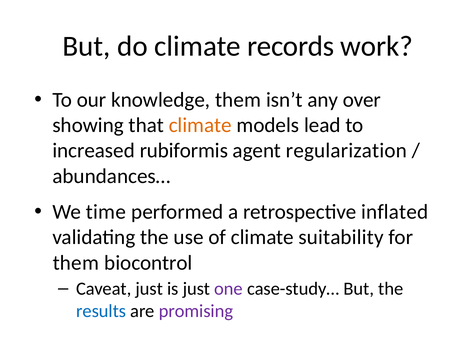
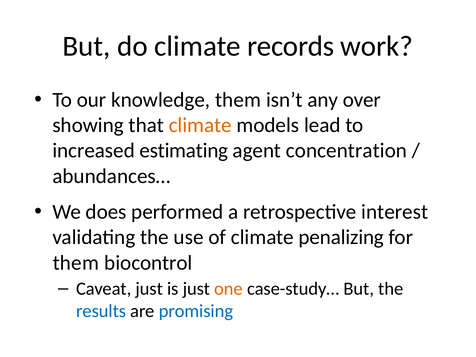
rubiformis: rubiformis -> estimating
regularization: regularization -> concentration
time: time -> does
inflated: inflated -> interest
suitability: suitability -> penalizing
one colour: purple -> orange
promising colour: purple -> blue
